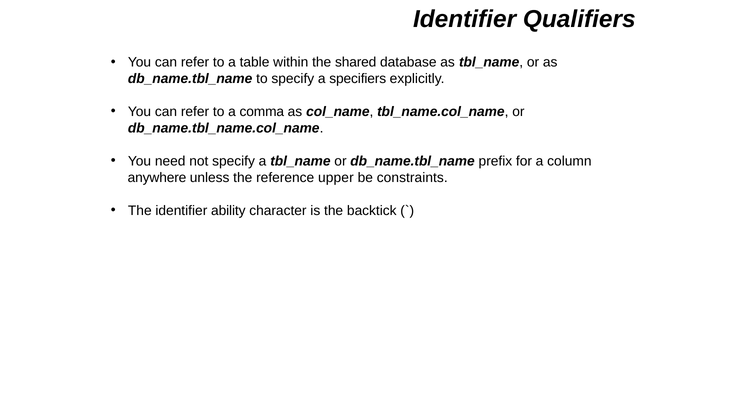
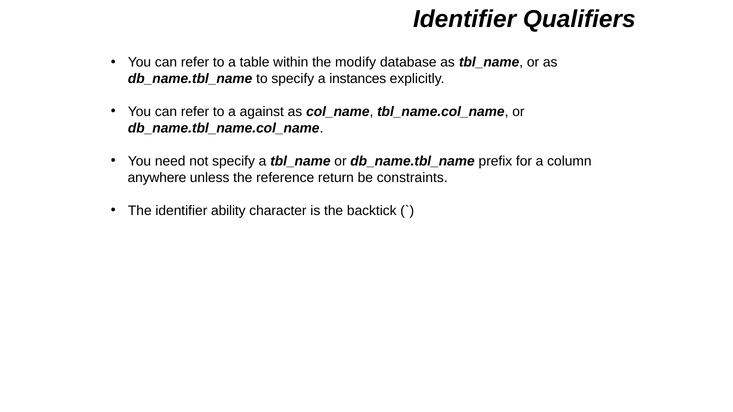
shared: shared -> modify
specifiers: specifiers -> instances
comma: comma -> against
upper: upper -> return
